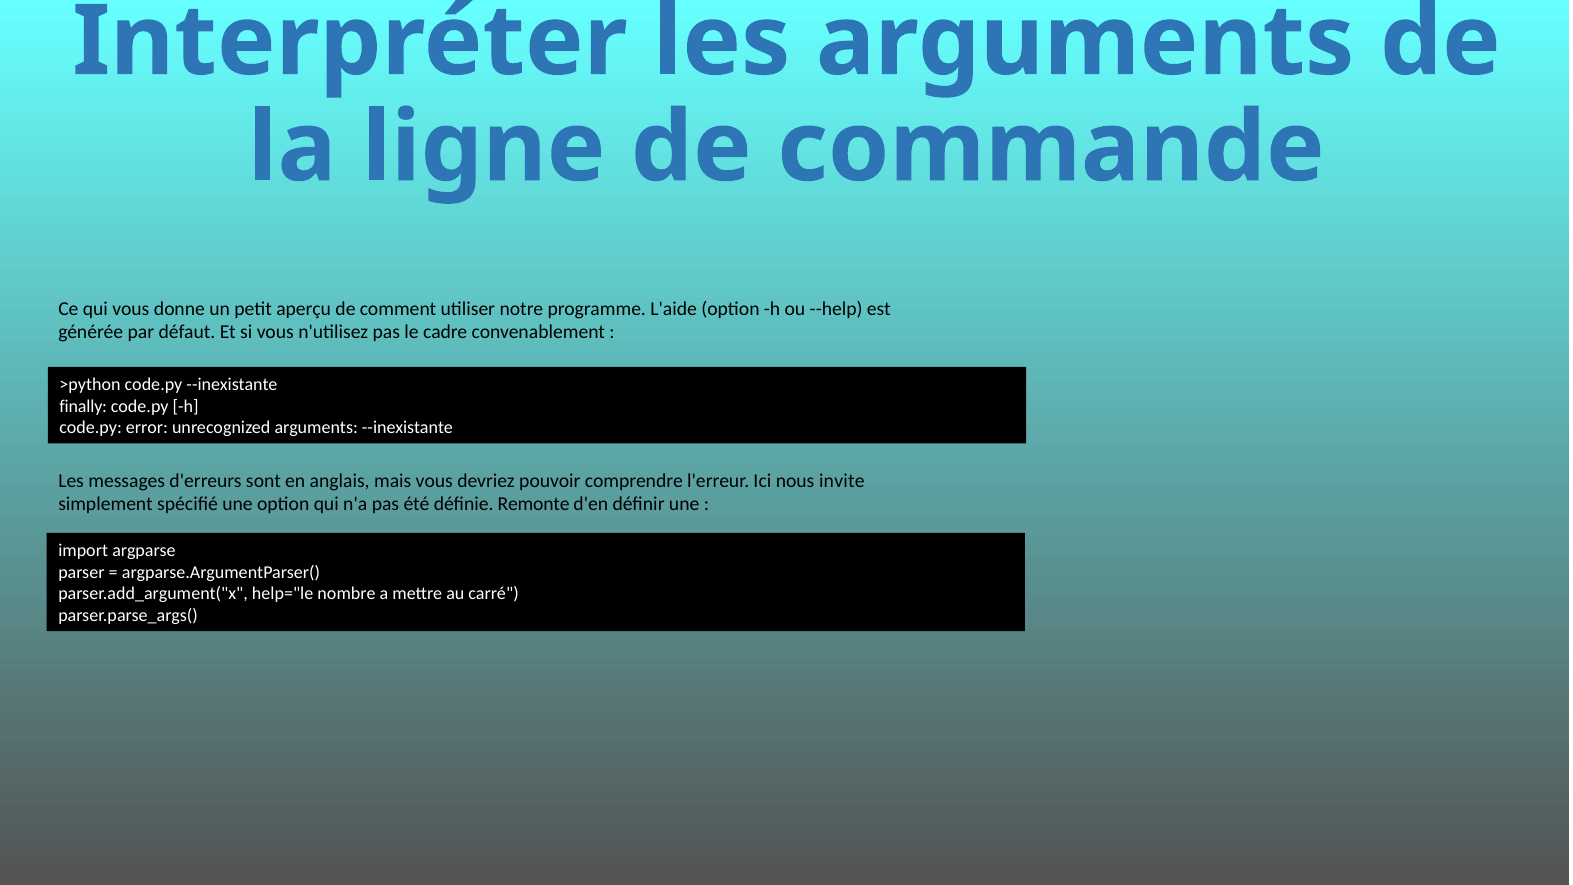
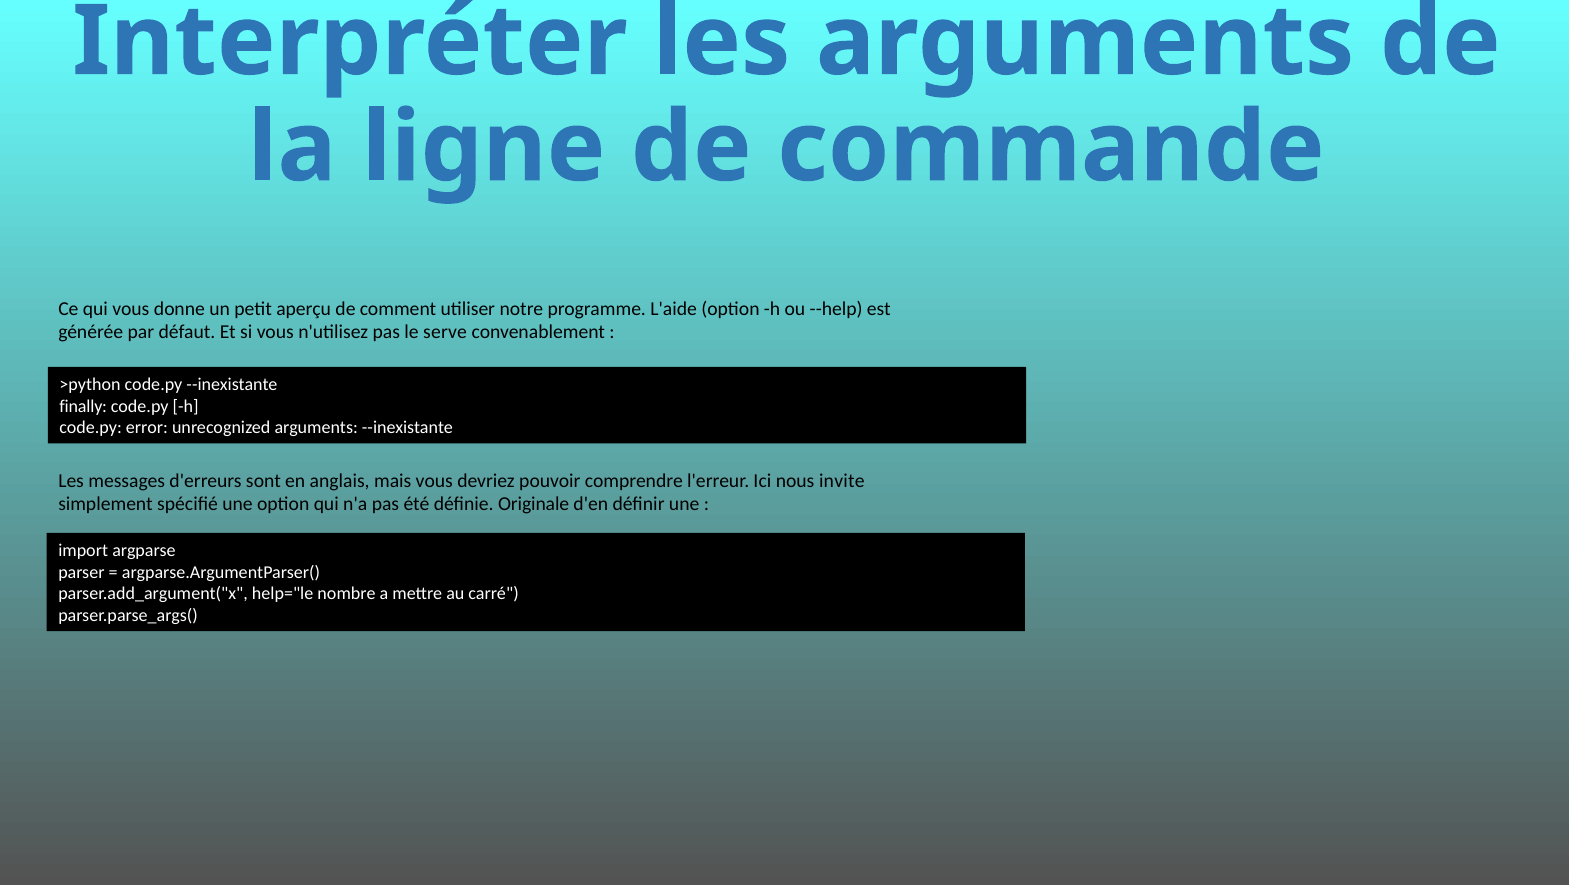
cadre: cadre -> serve
Remonte: Remonte -> Originale
